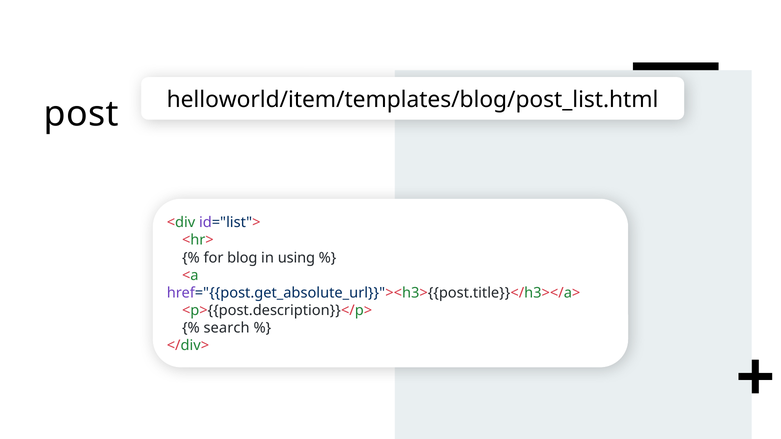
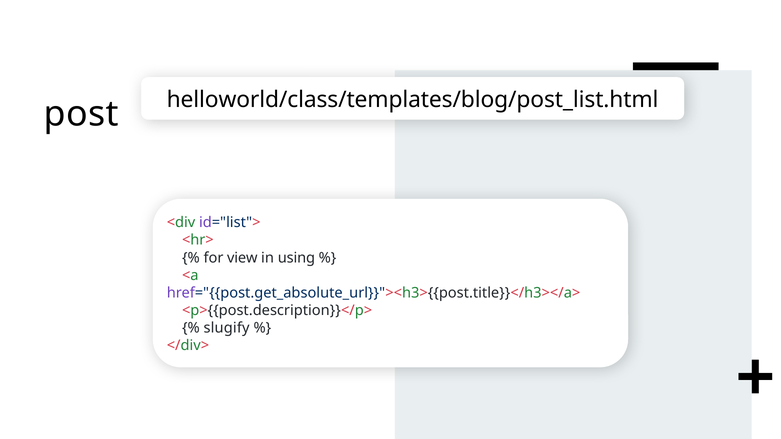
helloworld/item/templates/blog/post_list.html: helloworld/item/templates/blog/post_list.html -> helloworld/class/templates/blog/post_list.html
blog: blog -> view
search: search -> slugify
